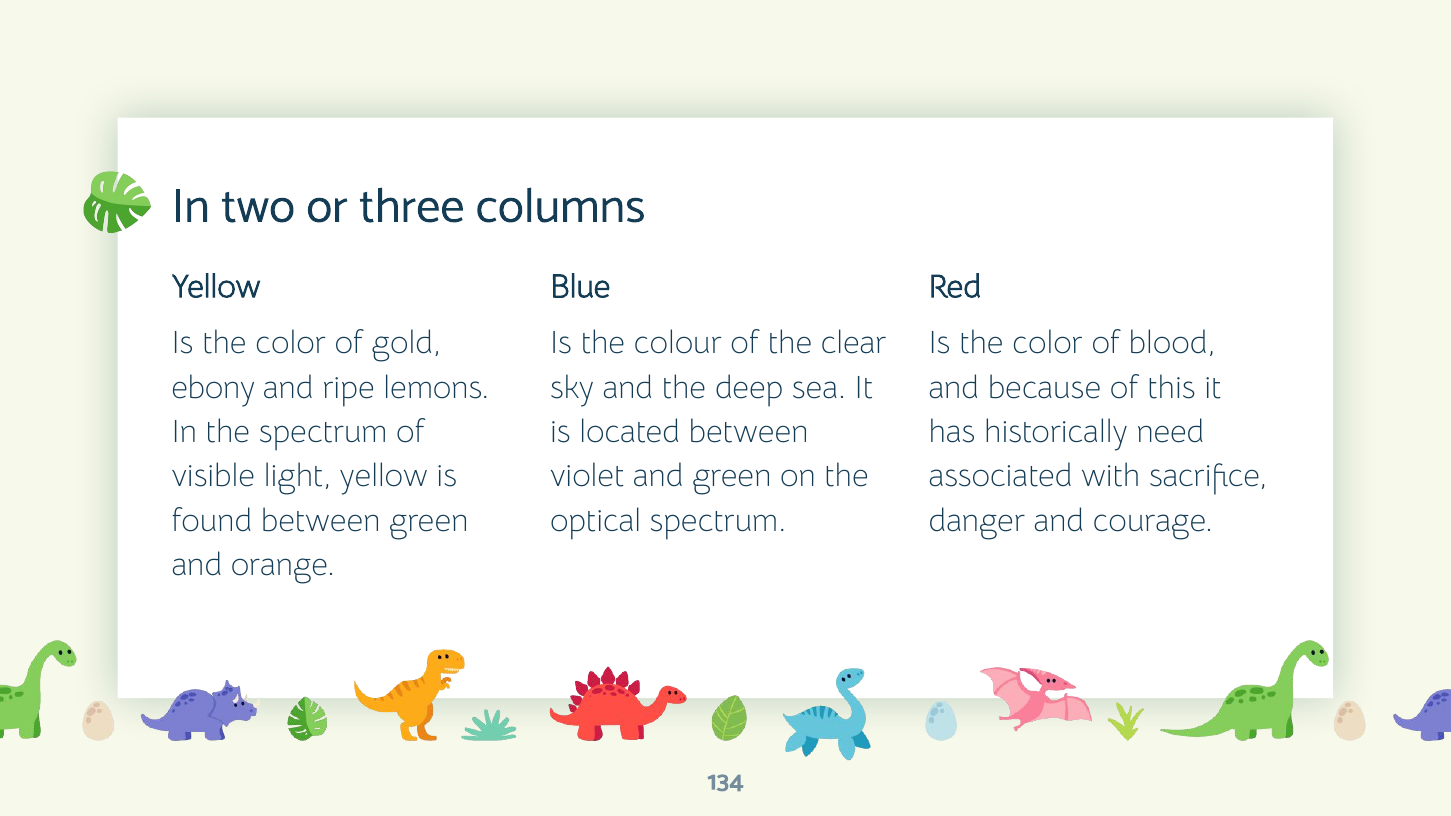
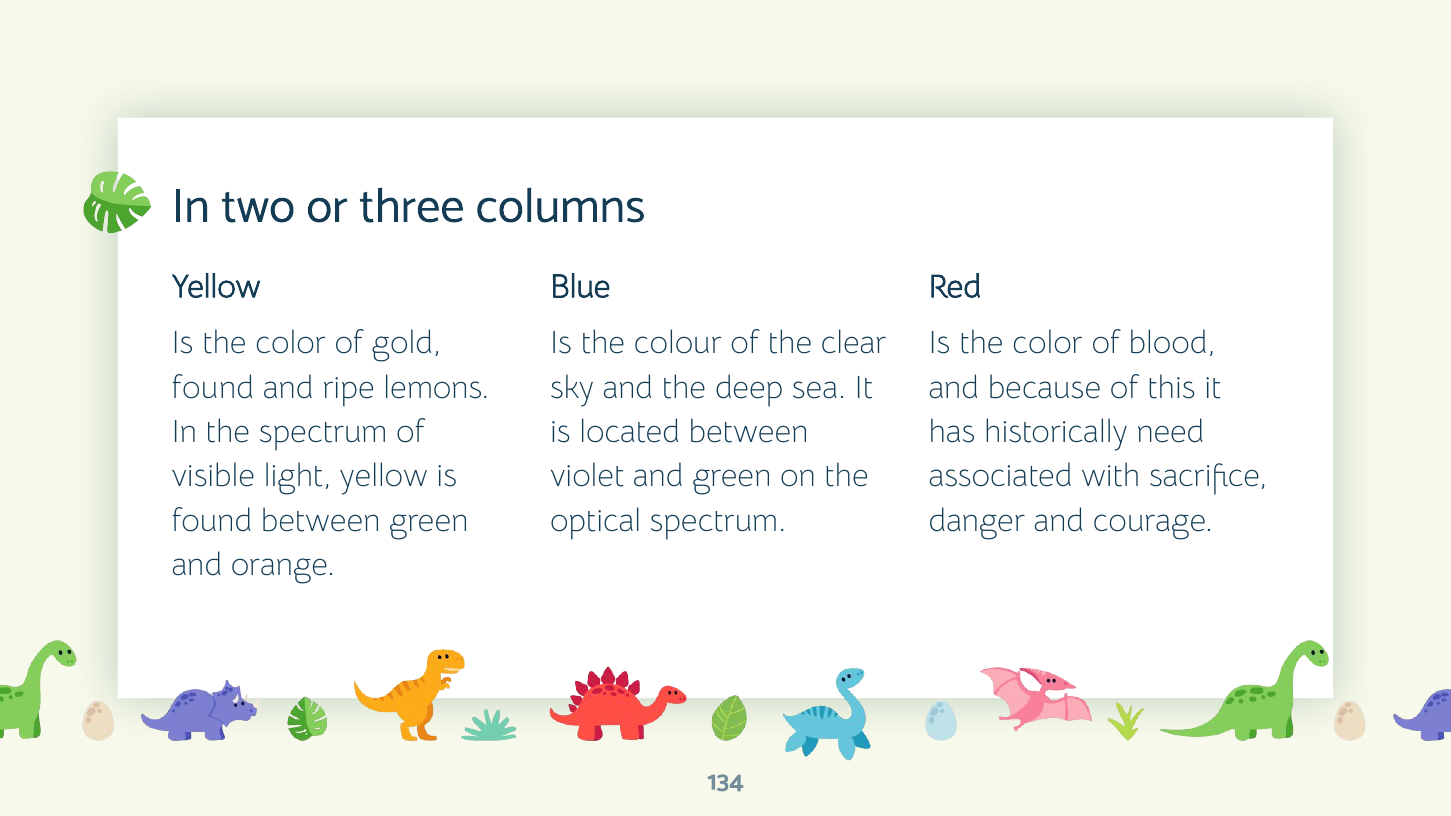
ebony at (213, 388): ebony -> found
